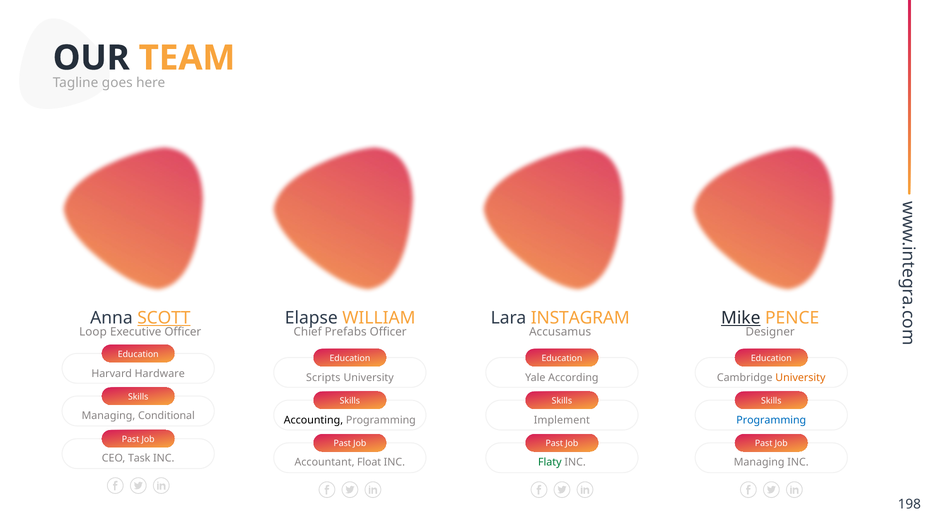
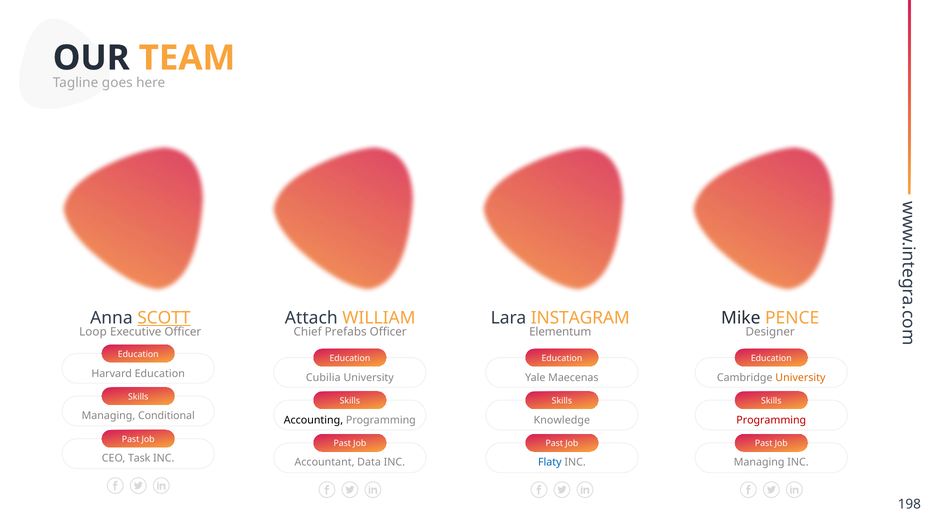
Elapse: Elapse -> Attach
Mike underline: present -> none
Accusamus: Accusamus -> Elementum
Harvard Hardware: Hardware -> Education
Scripts: Scripts -> Cubilia
According: According -> Maecenas
Implement: Implement -> Knowledge
Programming at (771, 420) colour: blue -> red
Float: Float -> Data
Flaty colour: green -> blue
